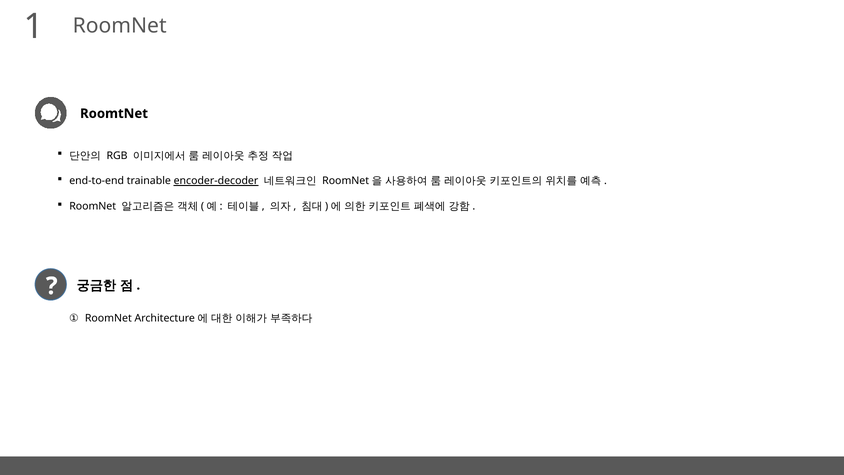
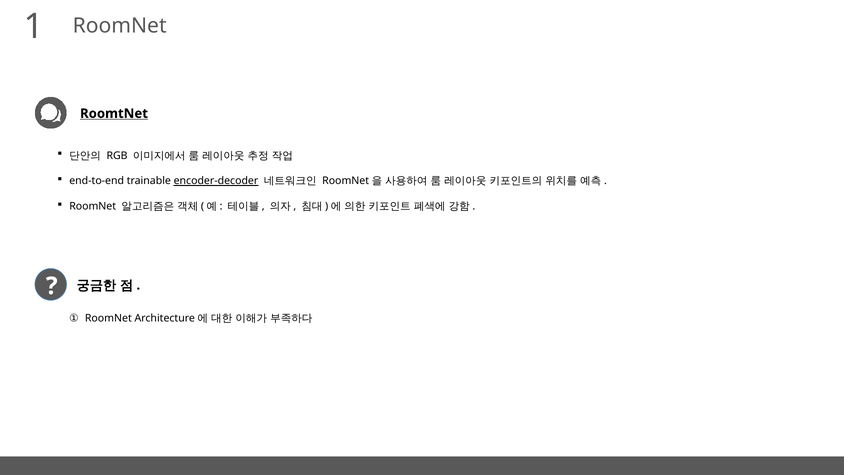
RoomtNet underline: none -> present
